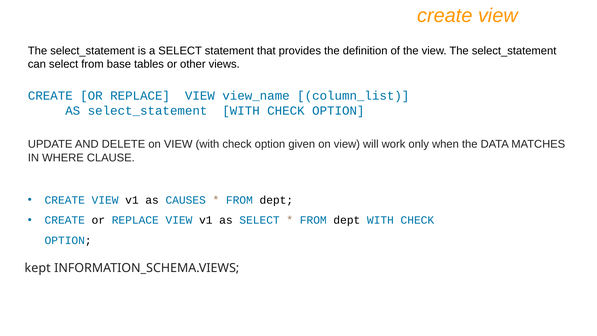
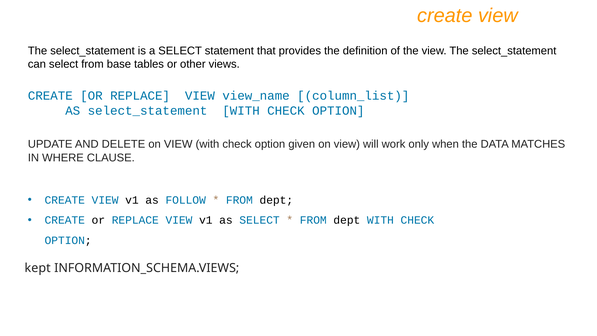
CAUSES: CAUSES -> FOLLOW
